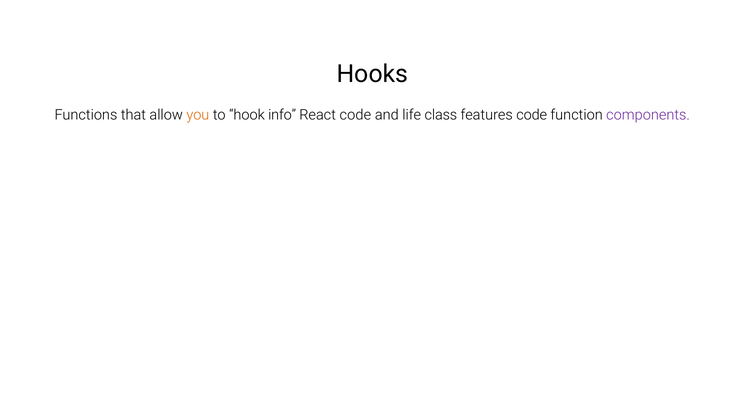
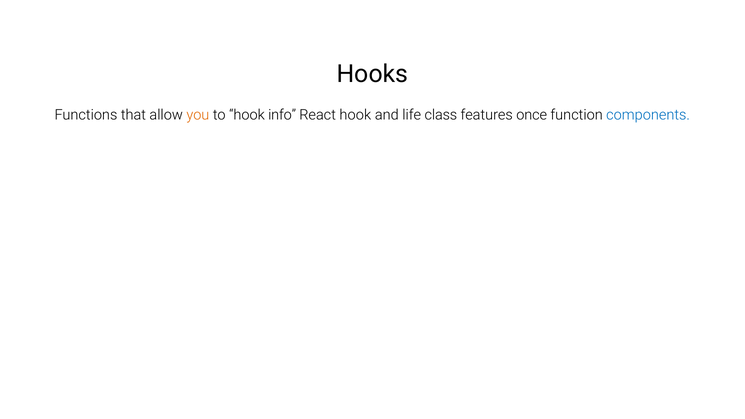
React code: code -> hook
features code: code -> once
components colour: purple -> blue
